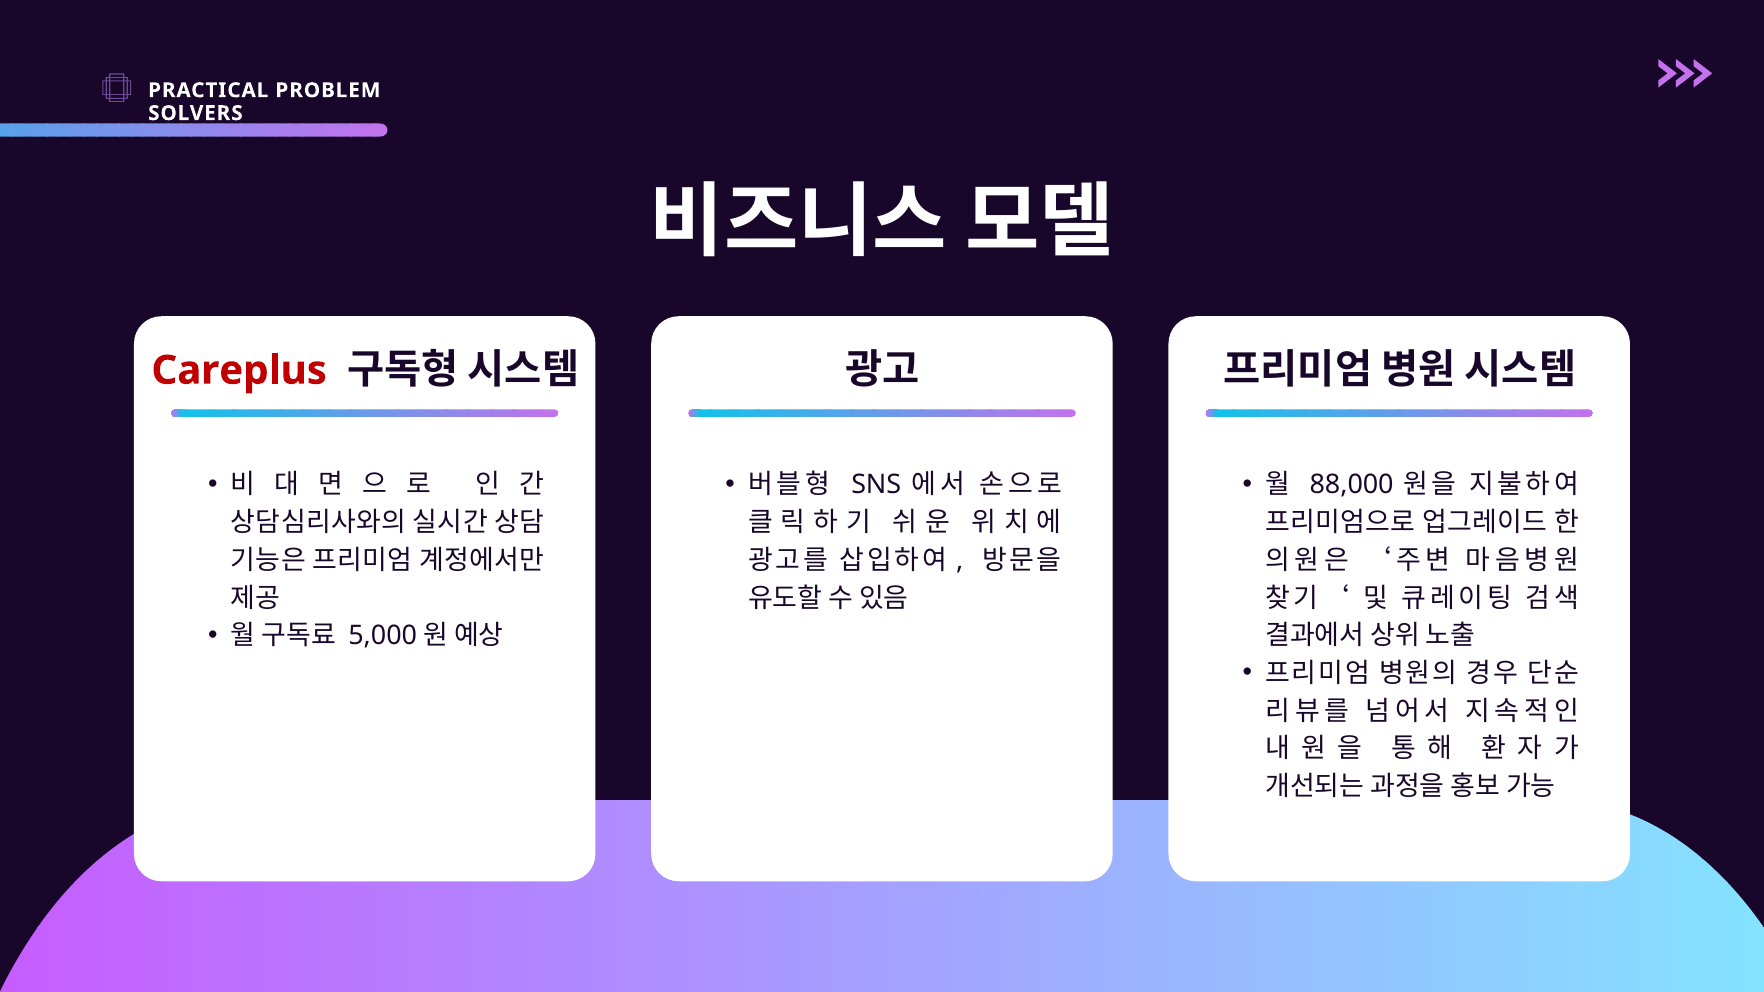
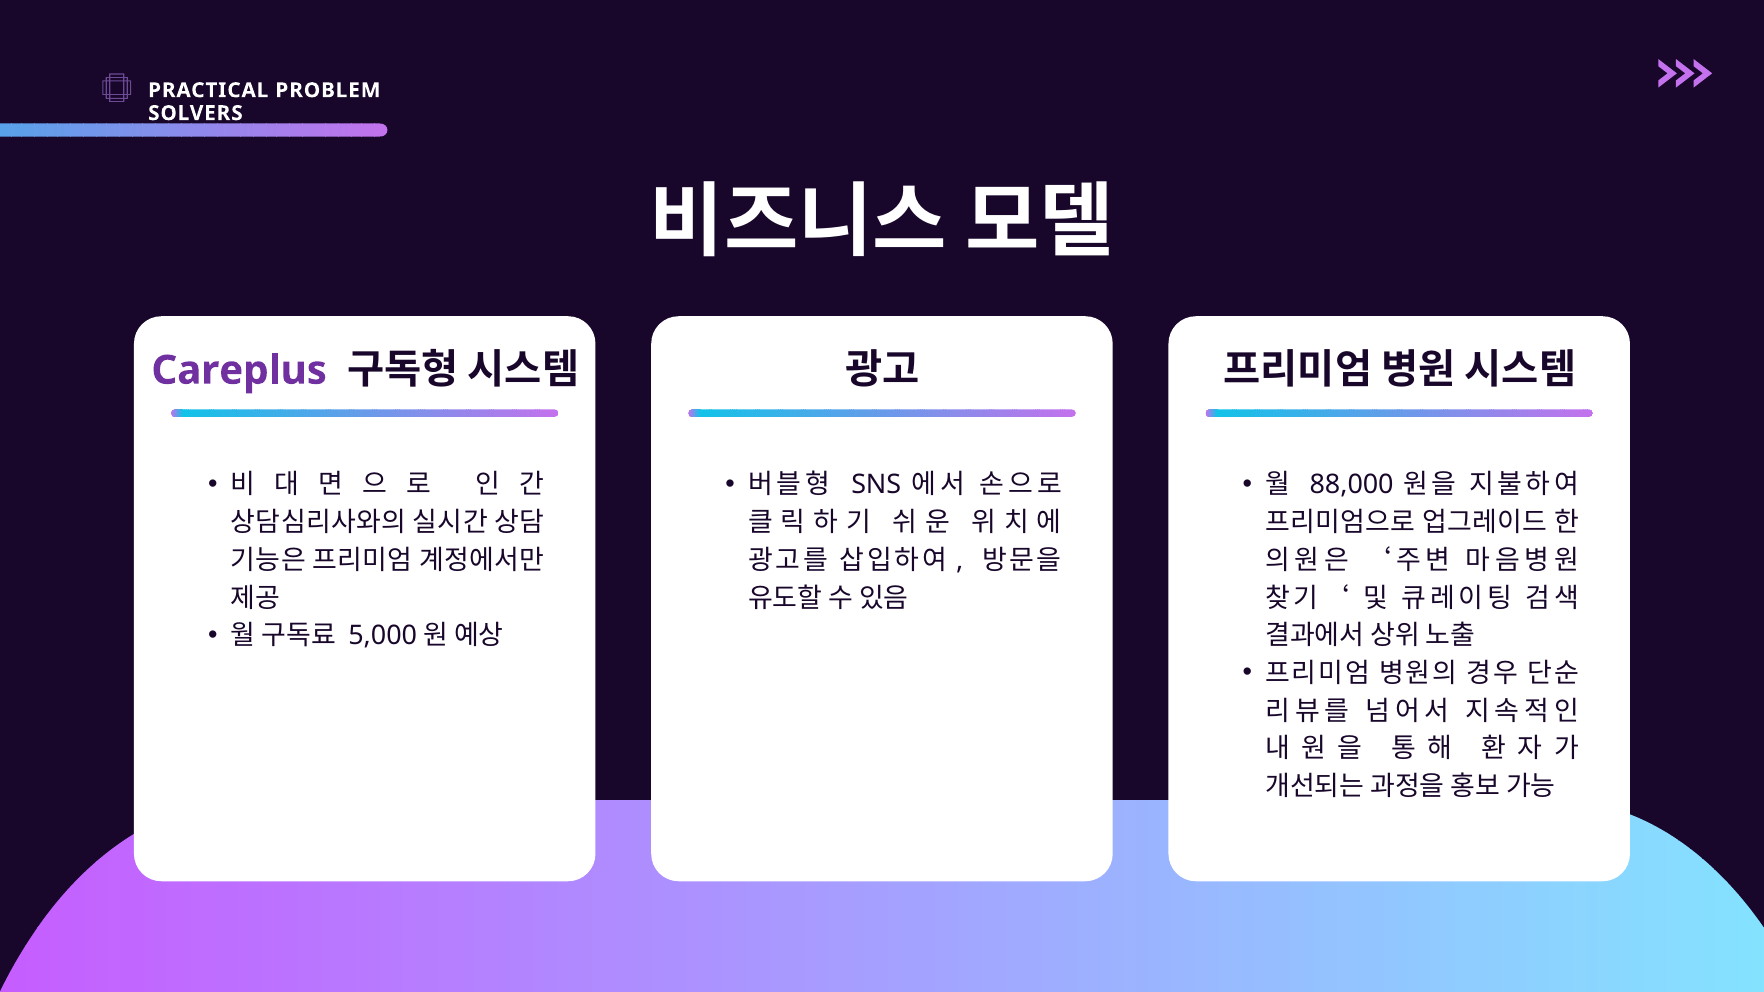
Careplus colour: red -> purple
